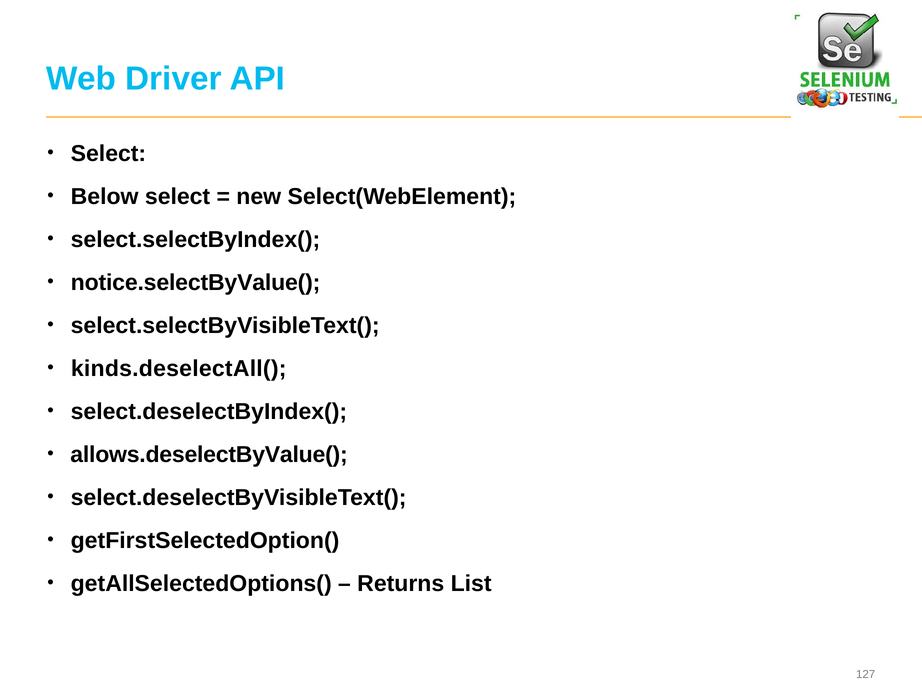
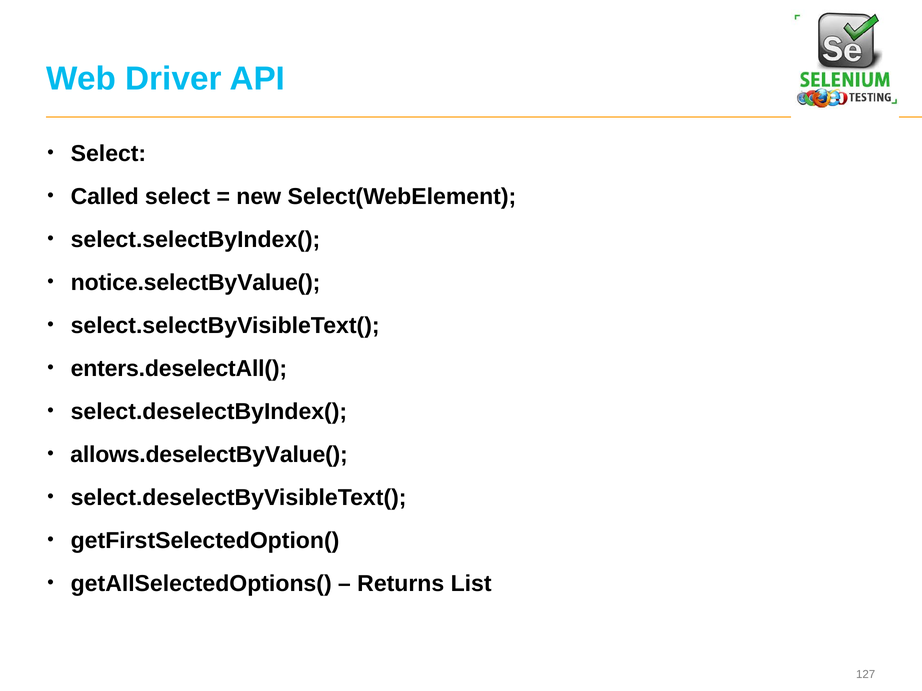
Below: Below -> Called
kinds.deselectAll(: kinds.deselectAll( -> enters.deselectAll(
